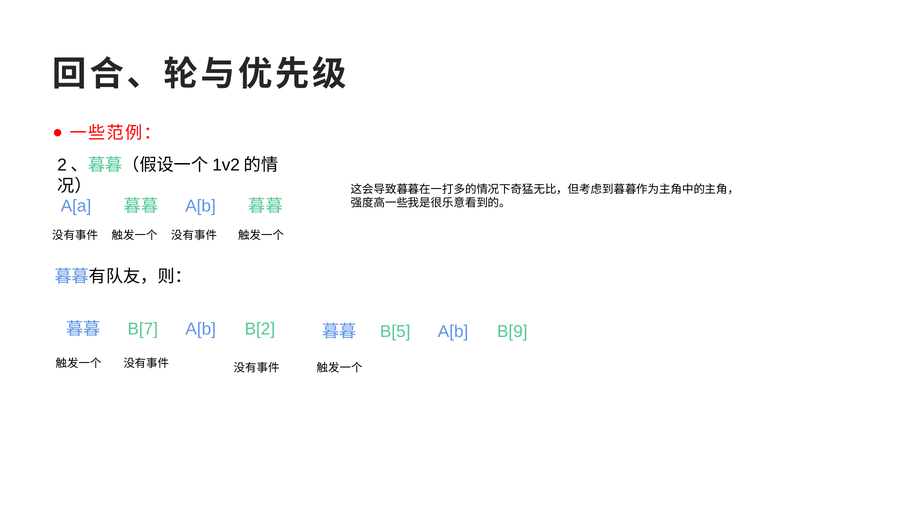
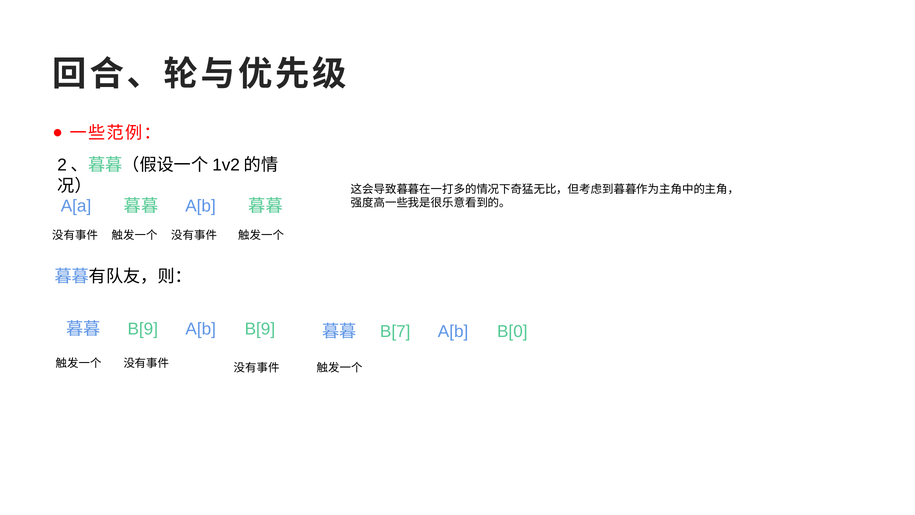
B[7 at (143, 329): B[7 -> B[9
A[b B[2: B[2 -> B[9
B[5: B[5 -> B[7
B[9: B[9 -> B[0
